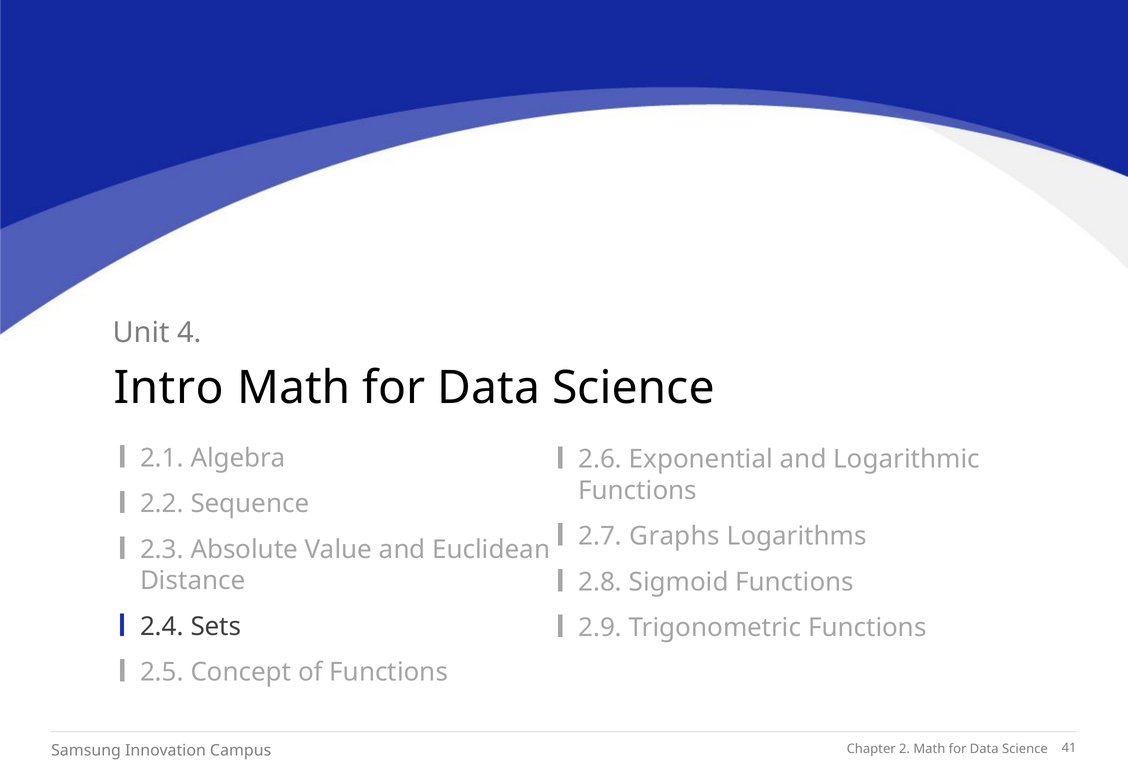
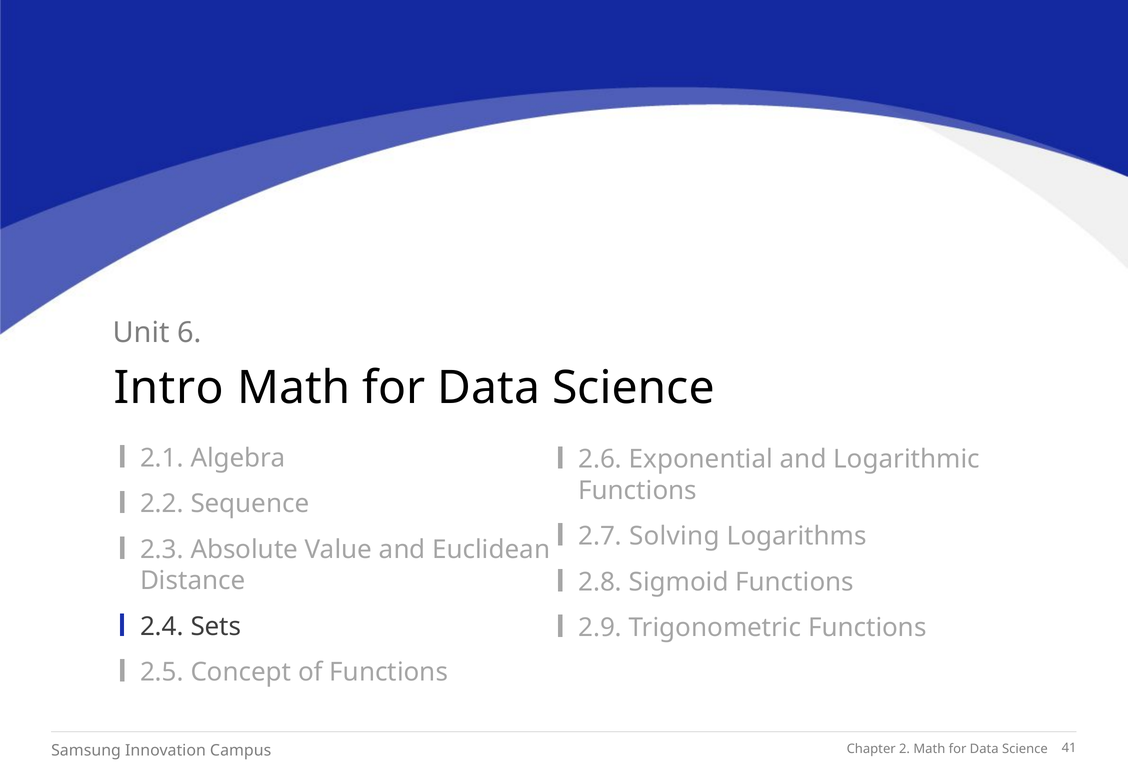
4: 4 -> 6
Graphs: Graphs -> Solving
